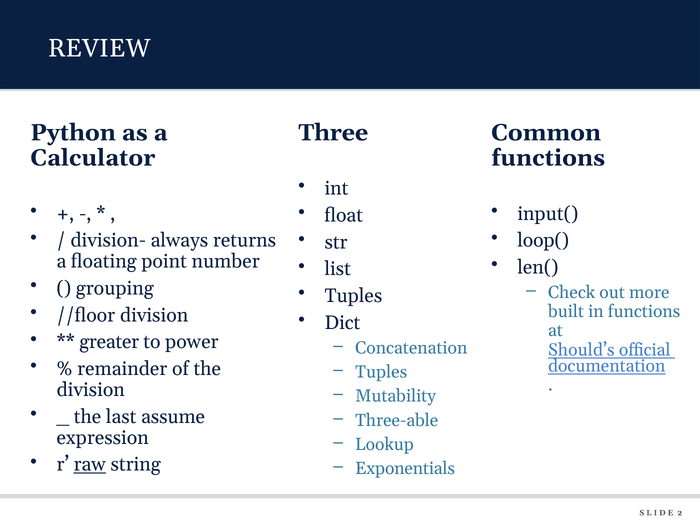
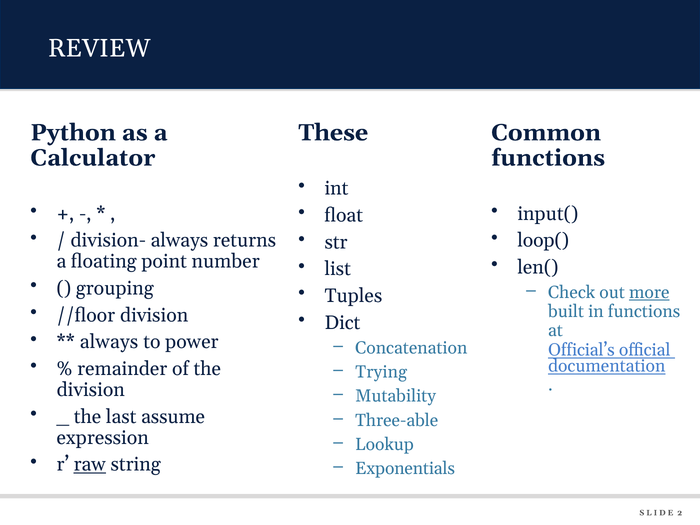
Three: Three -> These
more underline: none -> present
greater at (109, 342): greater -> always
Should’s: Should’s -> Official’s
Tuples at (381, 372): Tuples -> Trying
